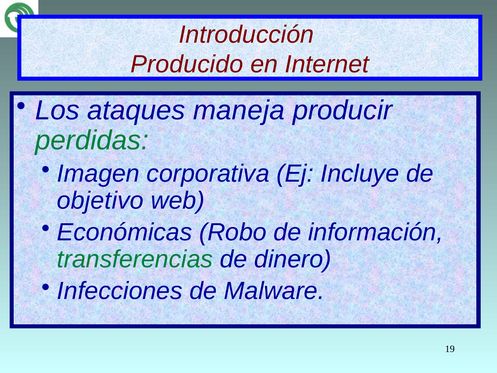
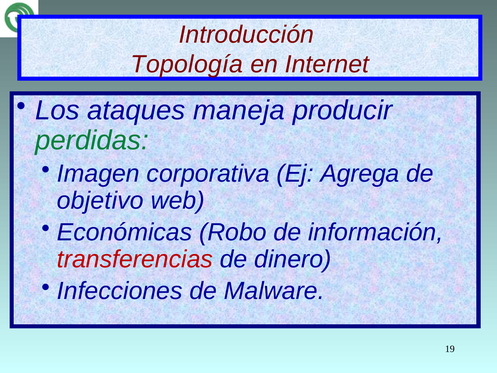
Producido: Producido -> Topología
Incluye: Incluye -> Agrega
transferencias colour: green -> red
